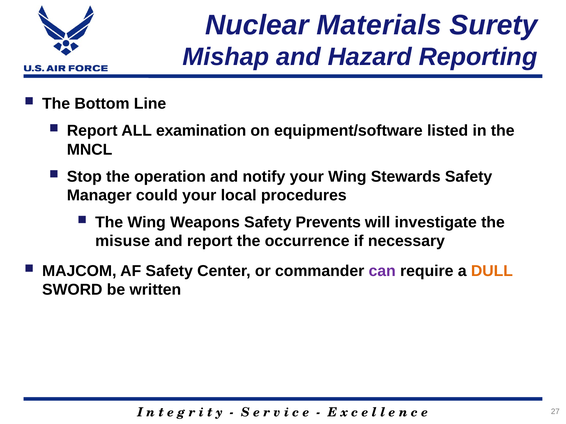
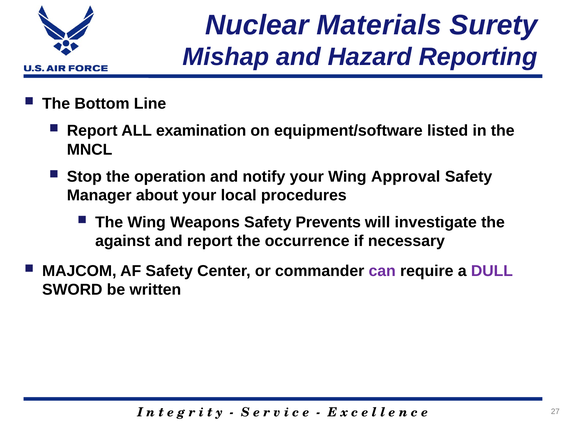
Stewards: Stewards -> Approval
could: could -> about
misuse: misuse -> against
DULL colour: orange -> purple
